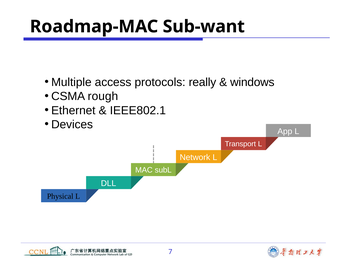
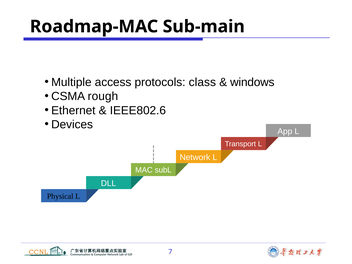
Sub-want: Sub-want -> Sub-main
really: really -> class
IEEE802.1: IEEE802.1 -> IEEE802.6
